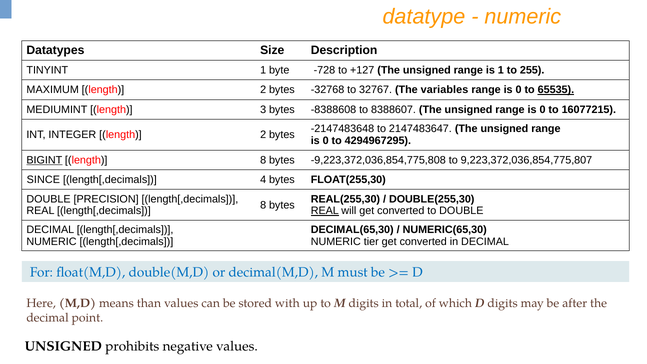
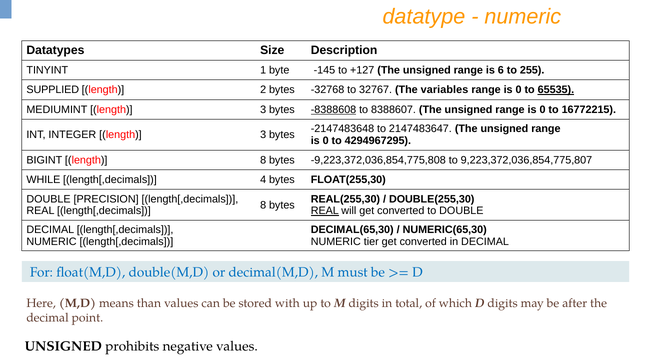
-728: -728 -> -145
is 1: 1 -> 6
MAXIMUM: MAXIMUM -> SUPPLIED
-8388608 underline: none -> present
16077215: 16077215 -> 16772215
INTEGER length 2: 2 -> 3
BIGINT underline: present -> none
SINCE: SINCE -> WHILE
